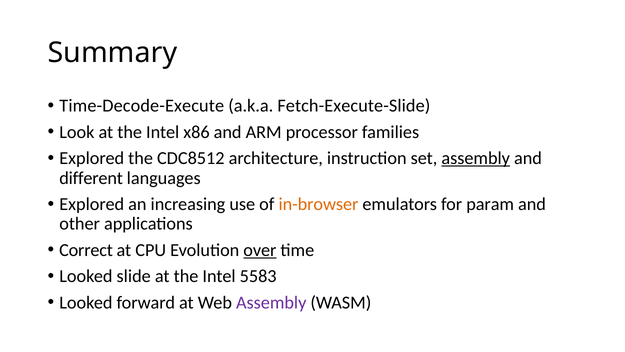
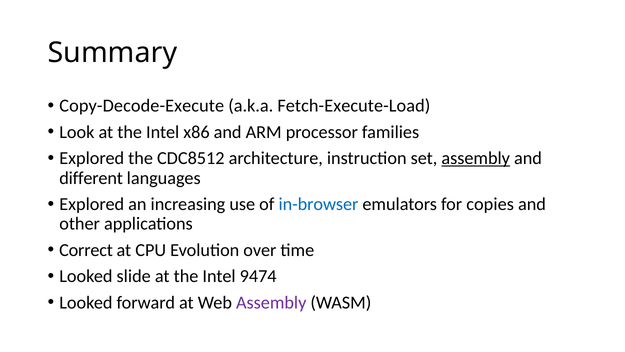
Time-Decode-Execute: Time-Decode-Execute -> Copy-Decode-Execute
Fetch-Execute-Slide: Fetch-Execute-Slide -> Fetch-Execute-Load
in-browser colour: orange -> blue
param: param -> copies
over underline: present -> none
5583: 5583 -> 9474
